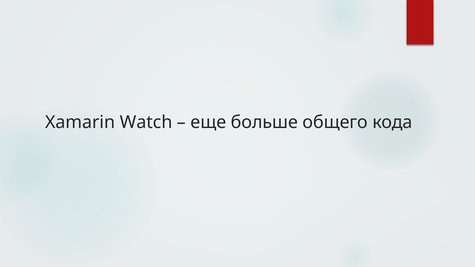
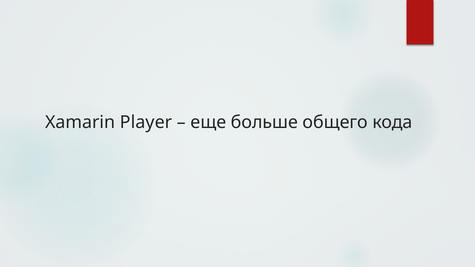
Watch: Watch -> Player
